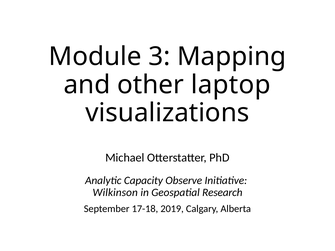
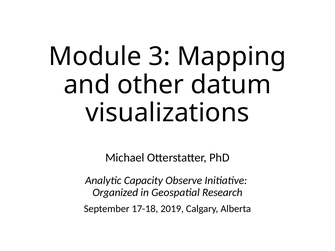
laptop: laptop -> datum
Wilkinson: Wilkinson -> Organized
